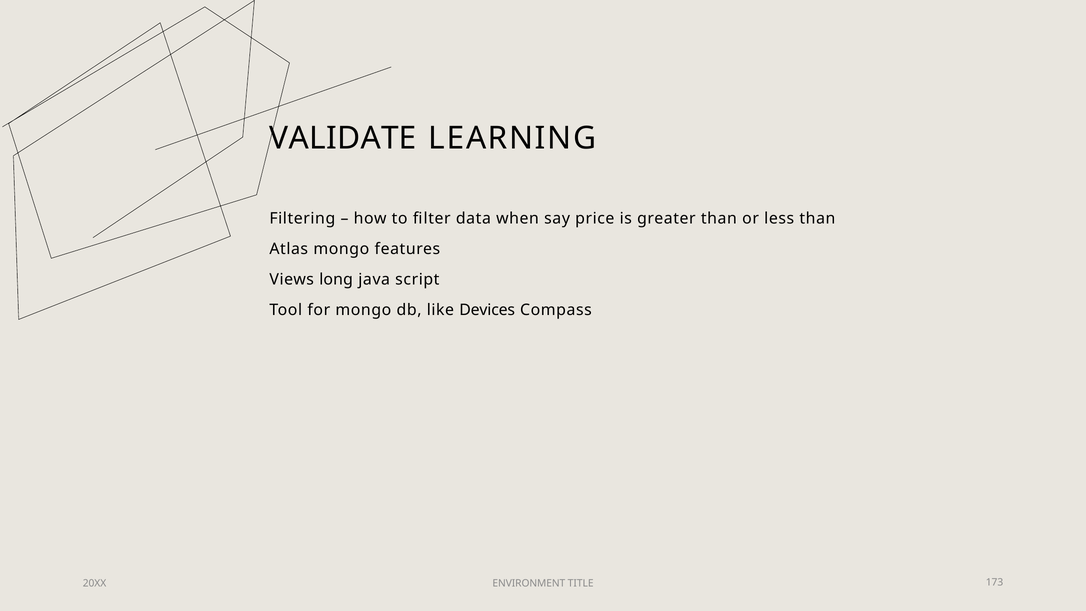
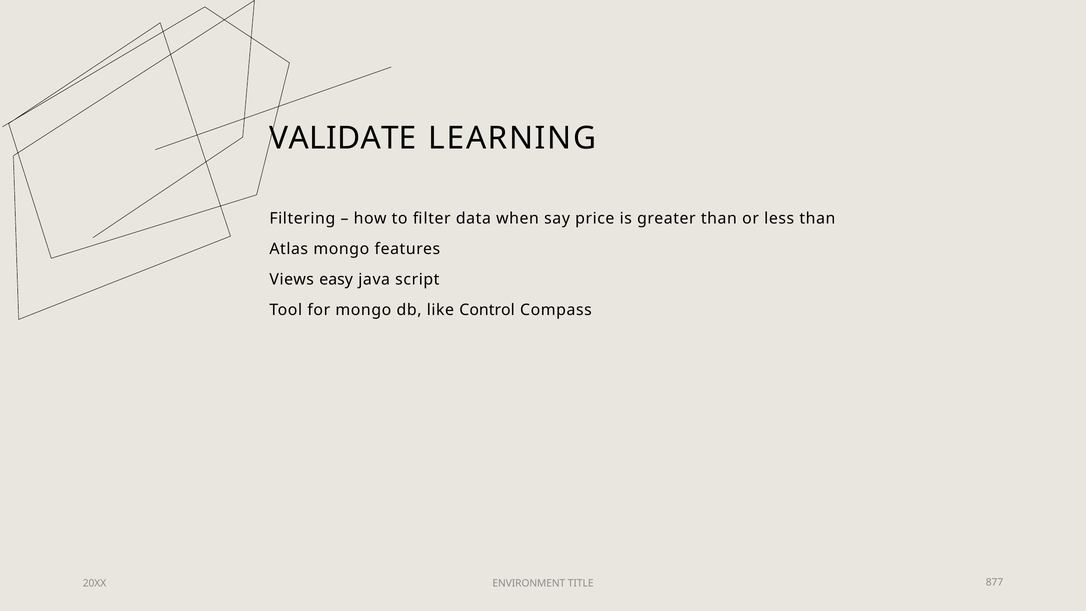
long: long -> easy
Devices: Devices -> Control
173: 173 -> 877
